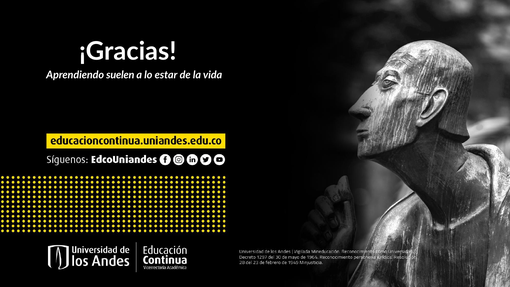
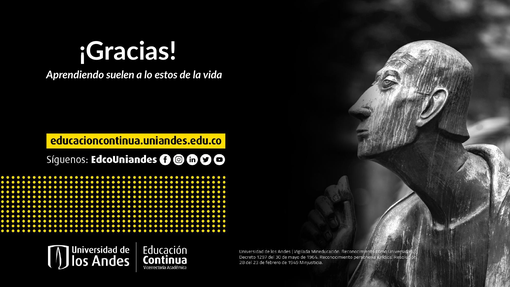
estar: estar -> estos
